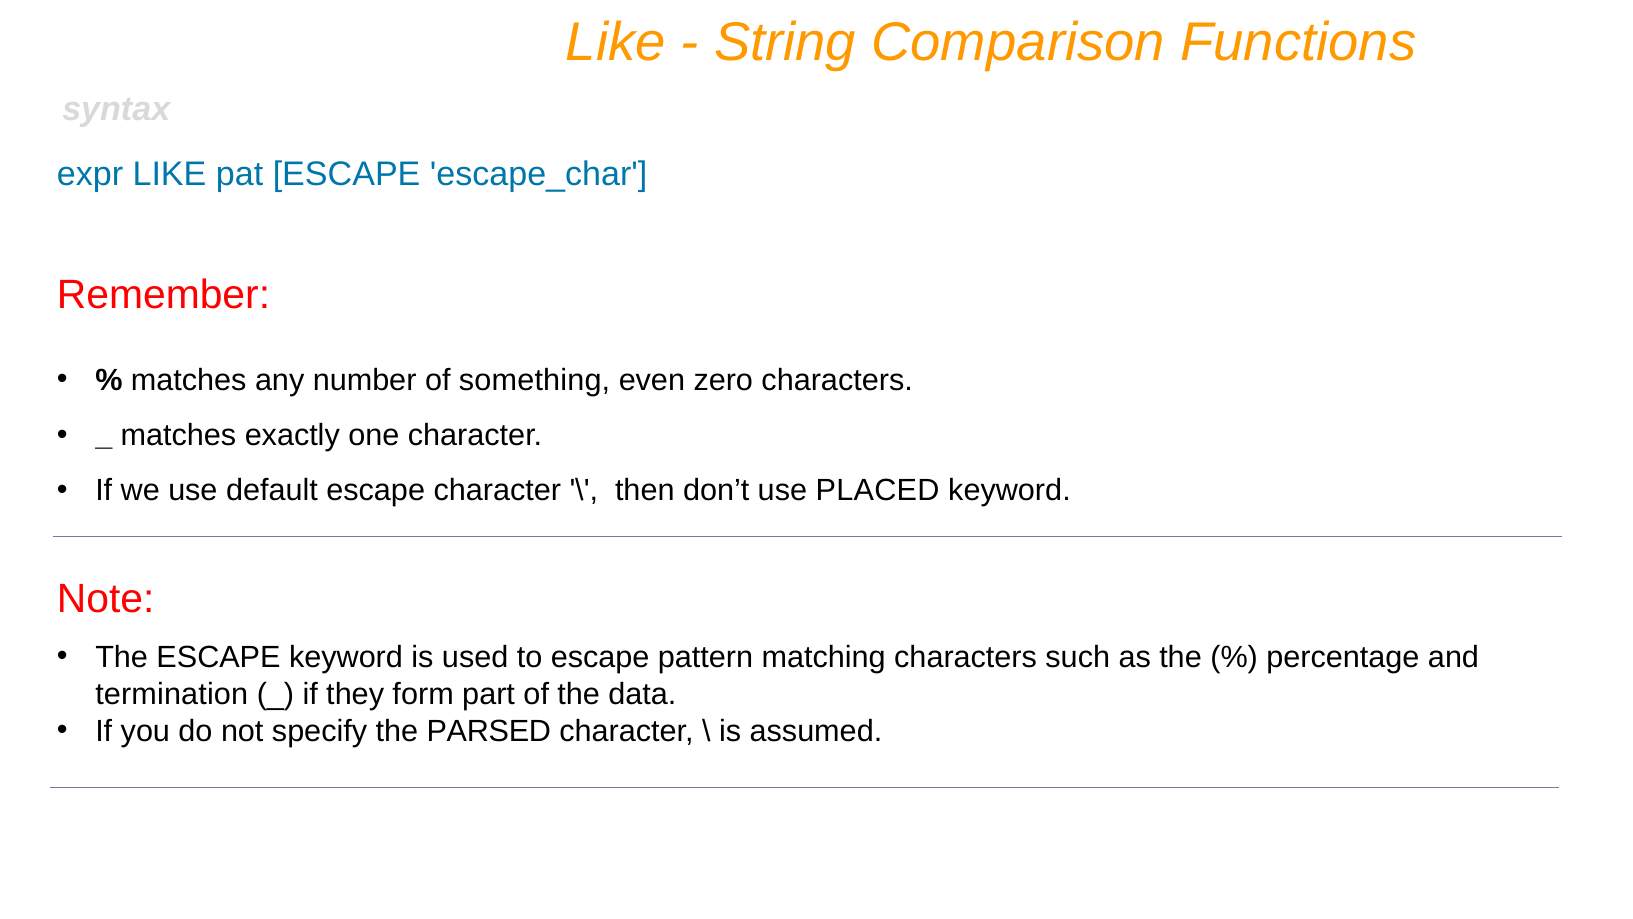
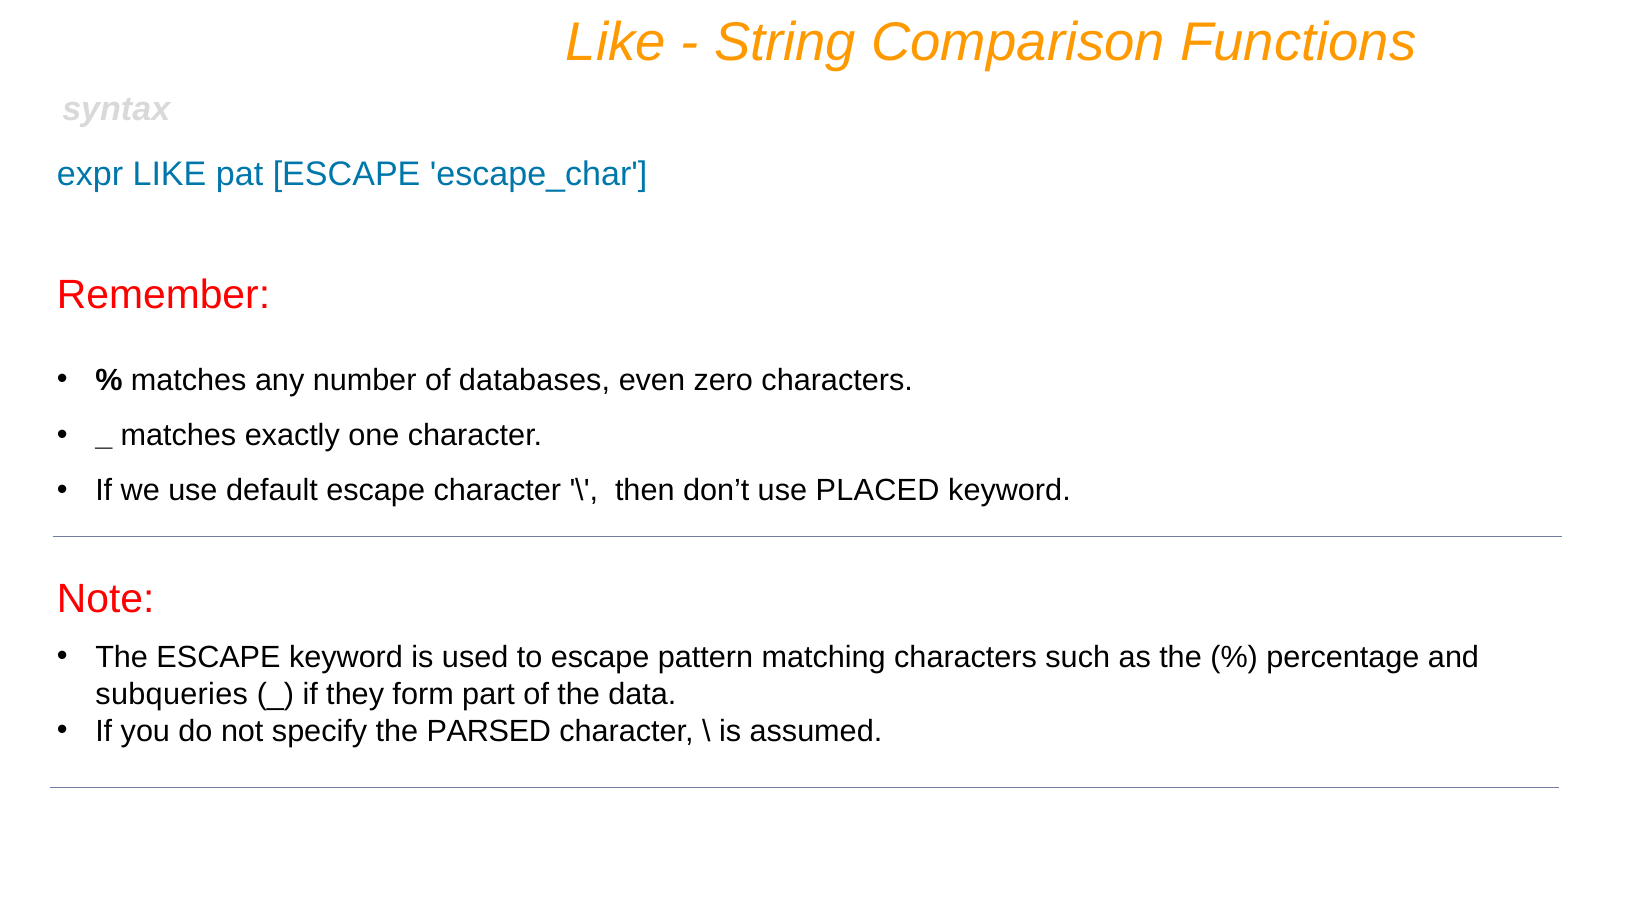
something: something -> databases
termination: termination -> subqueries
